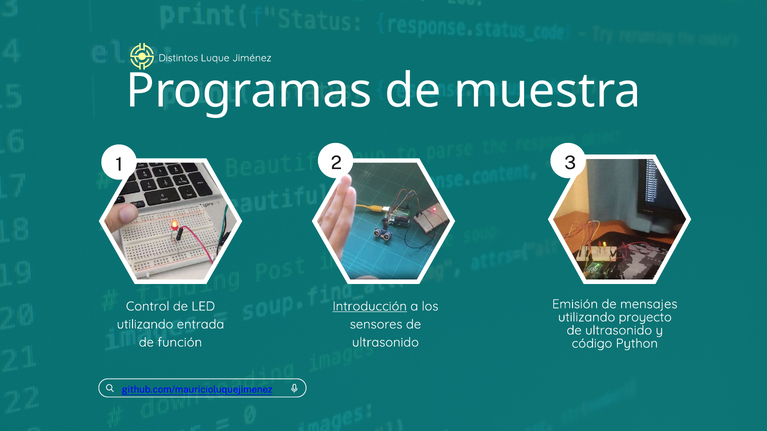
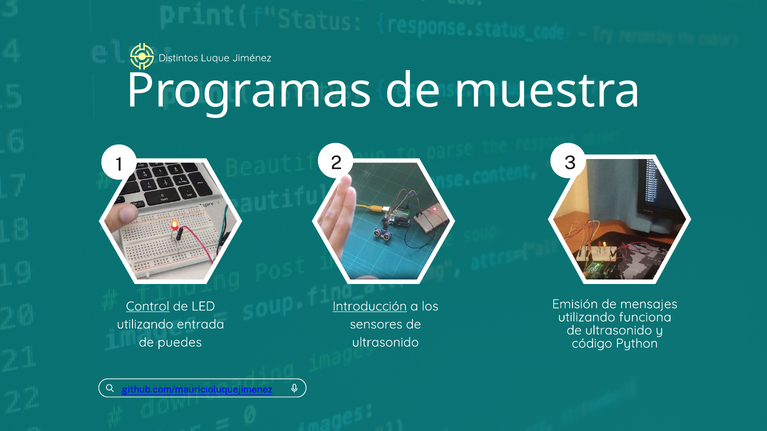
Control underline: none -> present
proyecto: proyecto -> funciona
función: función -> puedes
